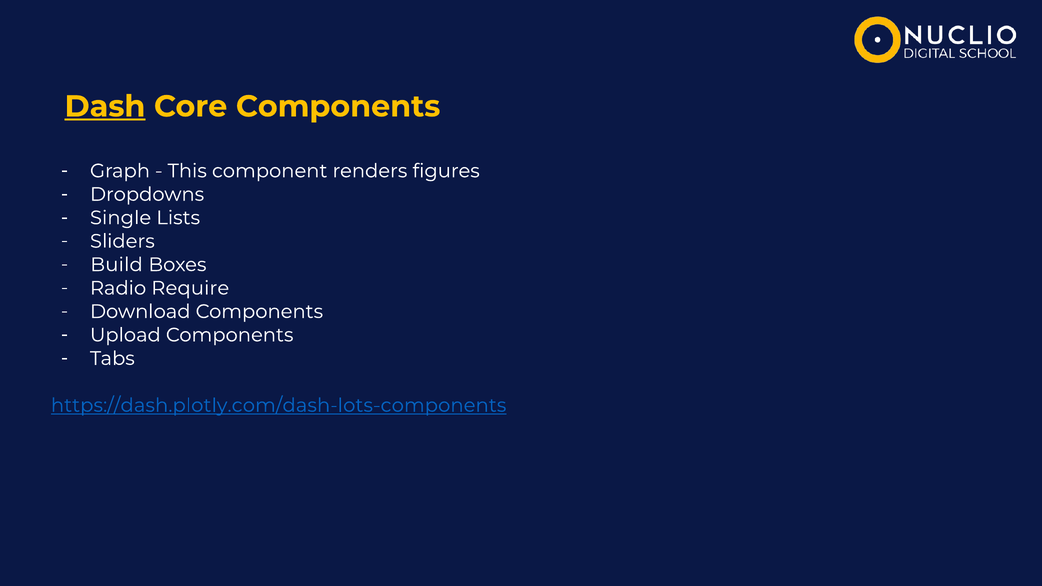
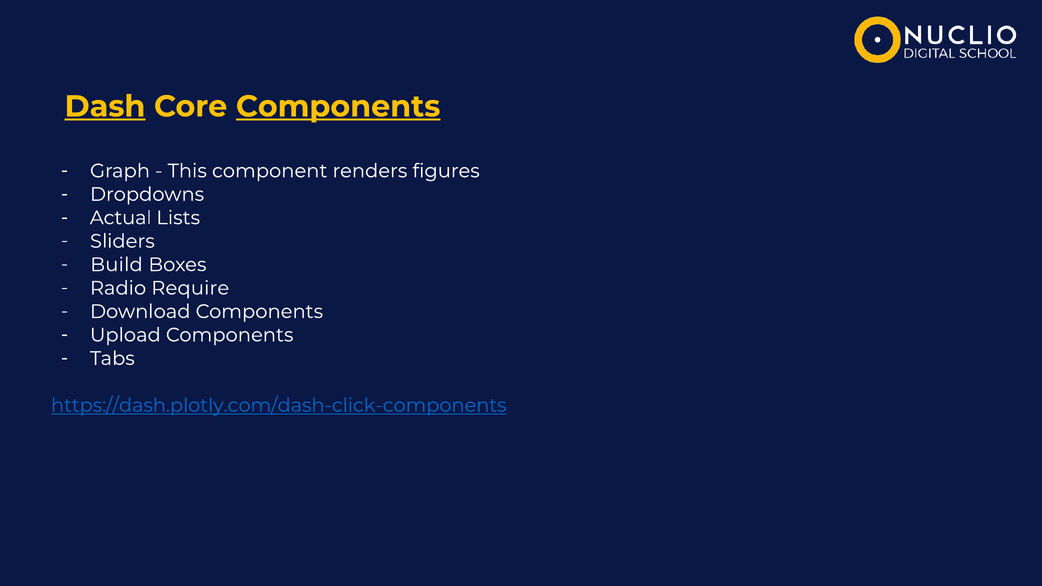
Components at (338, 106) underline: none -> present
Single: Single -> Actual
https://dash.plotly.com/dash-lots-components: https://dash.plotly.com/dash-lots-components -> https://dash.plotly.com/dash-click-components
